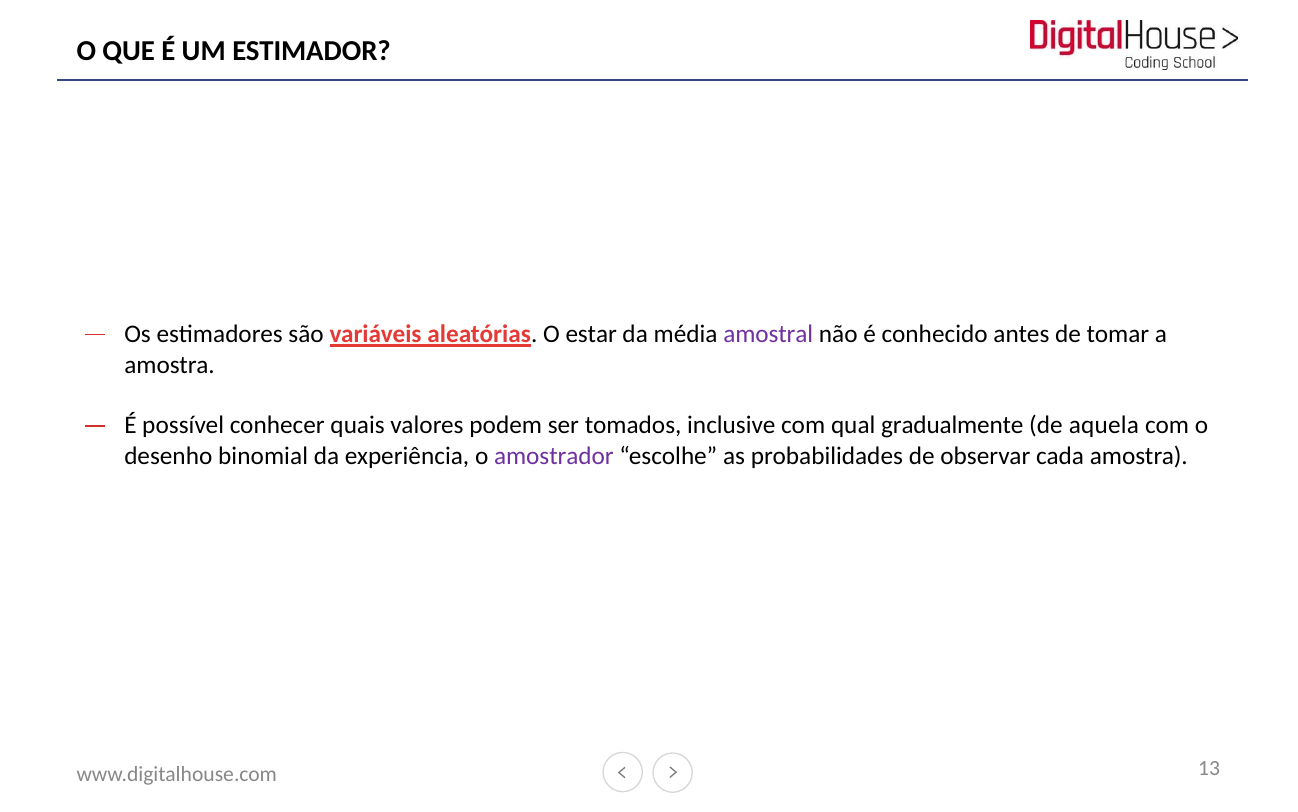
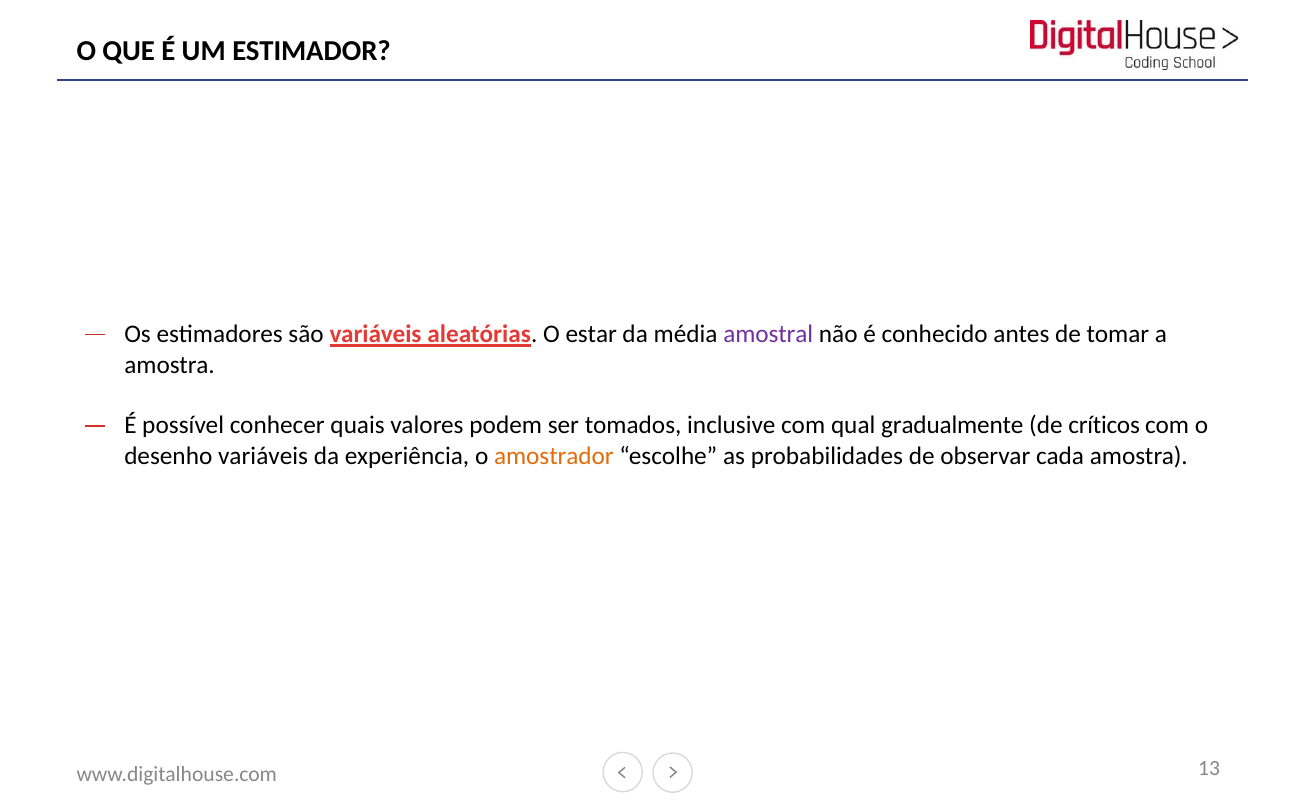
aquela: aquela -> críticos
desenho binomial: binomial -> variáveis
amostrador colour: purple -> orange
